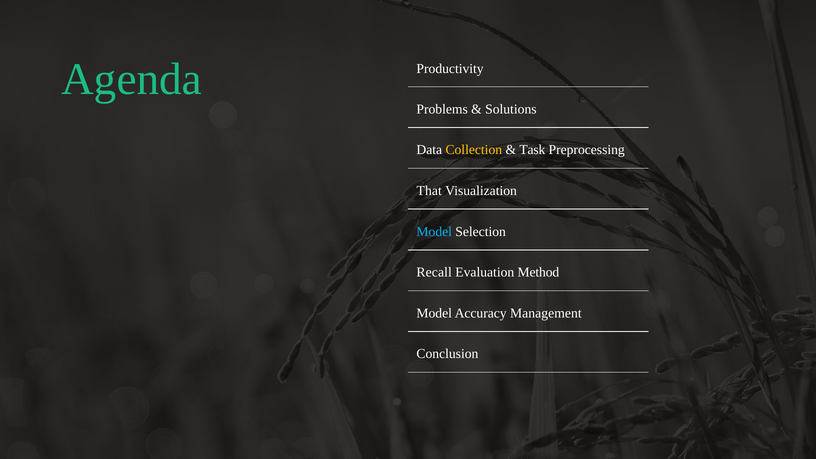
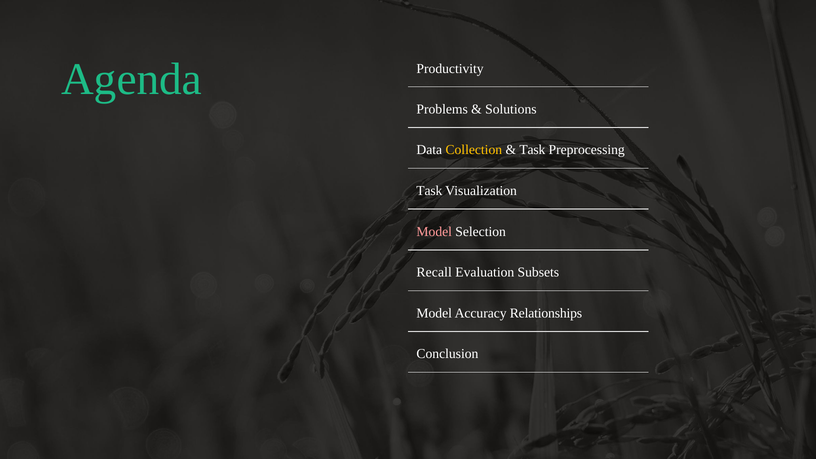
That at (429, 191): That -> Task
Model at (434, 232) colour: light blue -> pink
Method: Method -> Subsets
Management: Management -> Relationships
